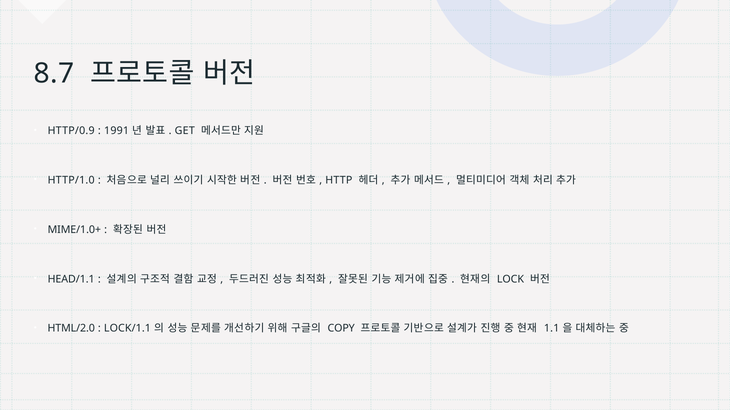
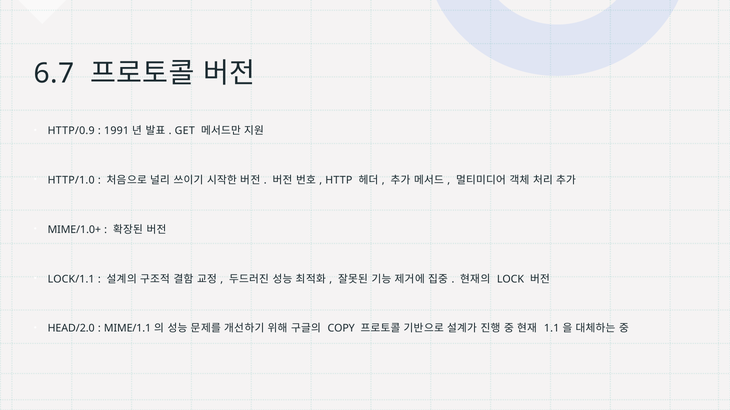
8.7: 8.7 -> 6.7
HEAD/1.1: HEAD/1.1 -> LOCK/1.1
HTML/2.0: HTML/2.0 -> HEAD/2.0
LOCK/1.1: LOCK/1.1 -> MIME/1.1
